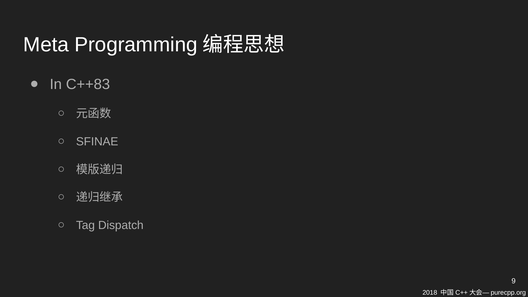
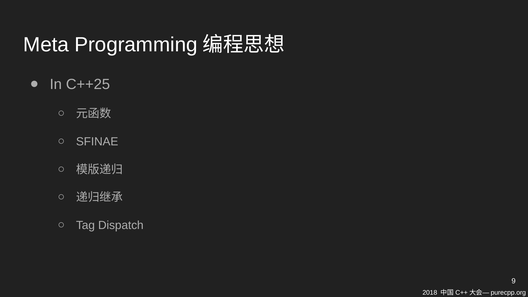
C++83: C++83 -> C++25
